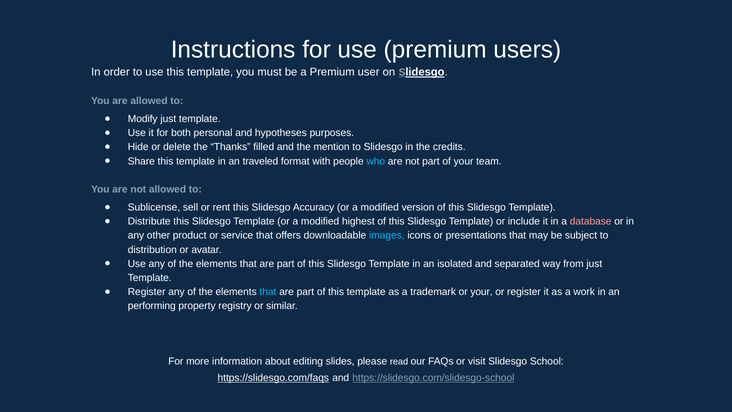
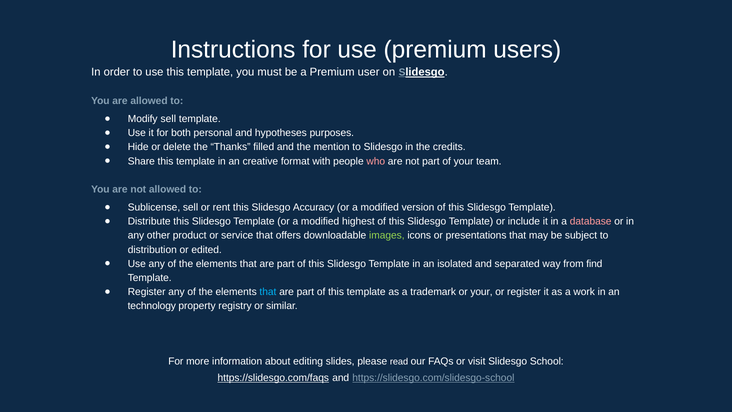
Modify just: just -> sell
traveled: traveled -> creative
who colour: light blue -> pink
images colour: light blue -> light green
avatar: avatar -> edited
from just: just -> find
performing: performing -> technology
